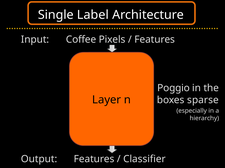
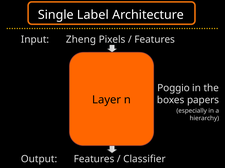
Coffee: Coffee -> Zheng
sparse: sparse -> papers
